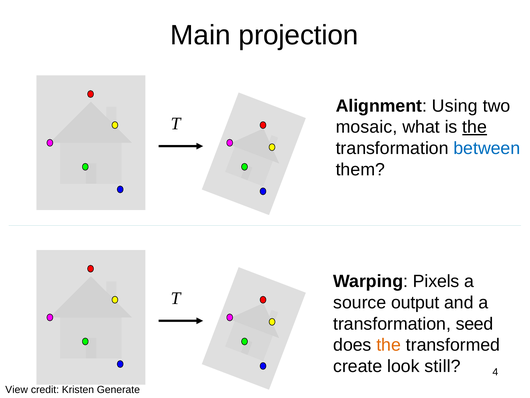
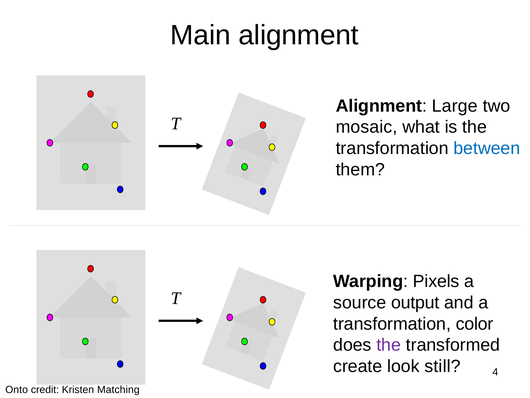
Main projection: projection -> alignment
Using: Using -> Large
the at (475, 127) underline: present -> none
seed: seed -> color
the at (389, 345) colour: orange -> purple
View: View -> Onto
Generate: Generate -> Matching
